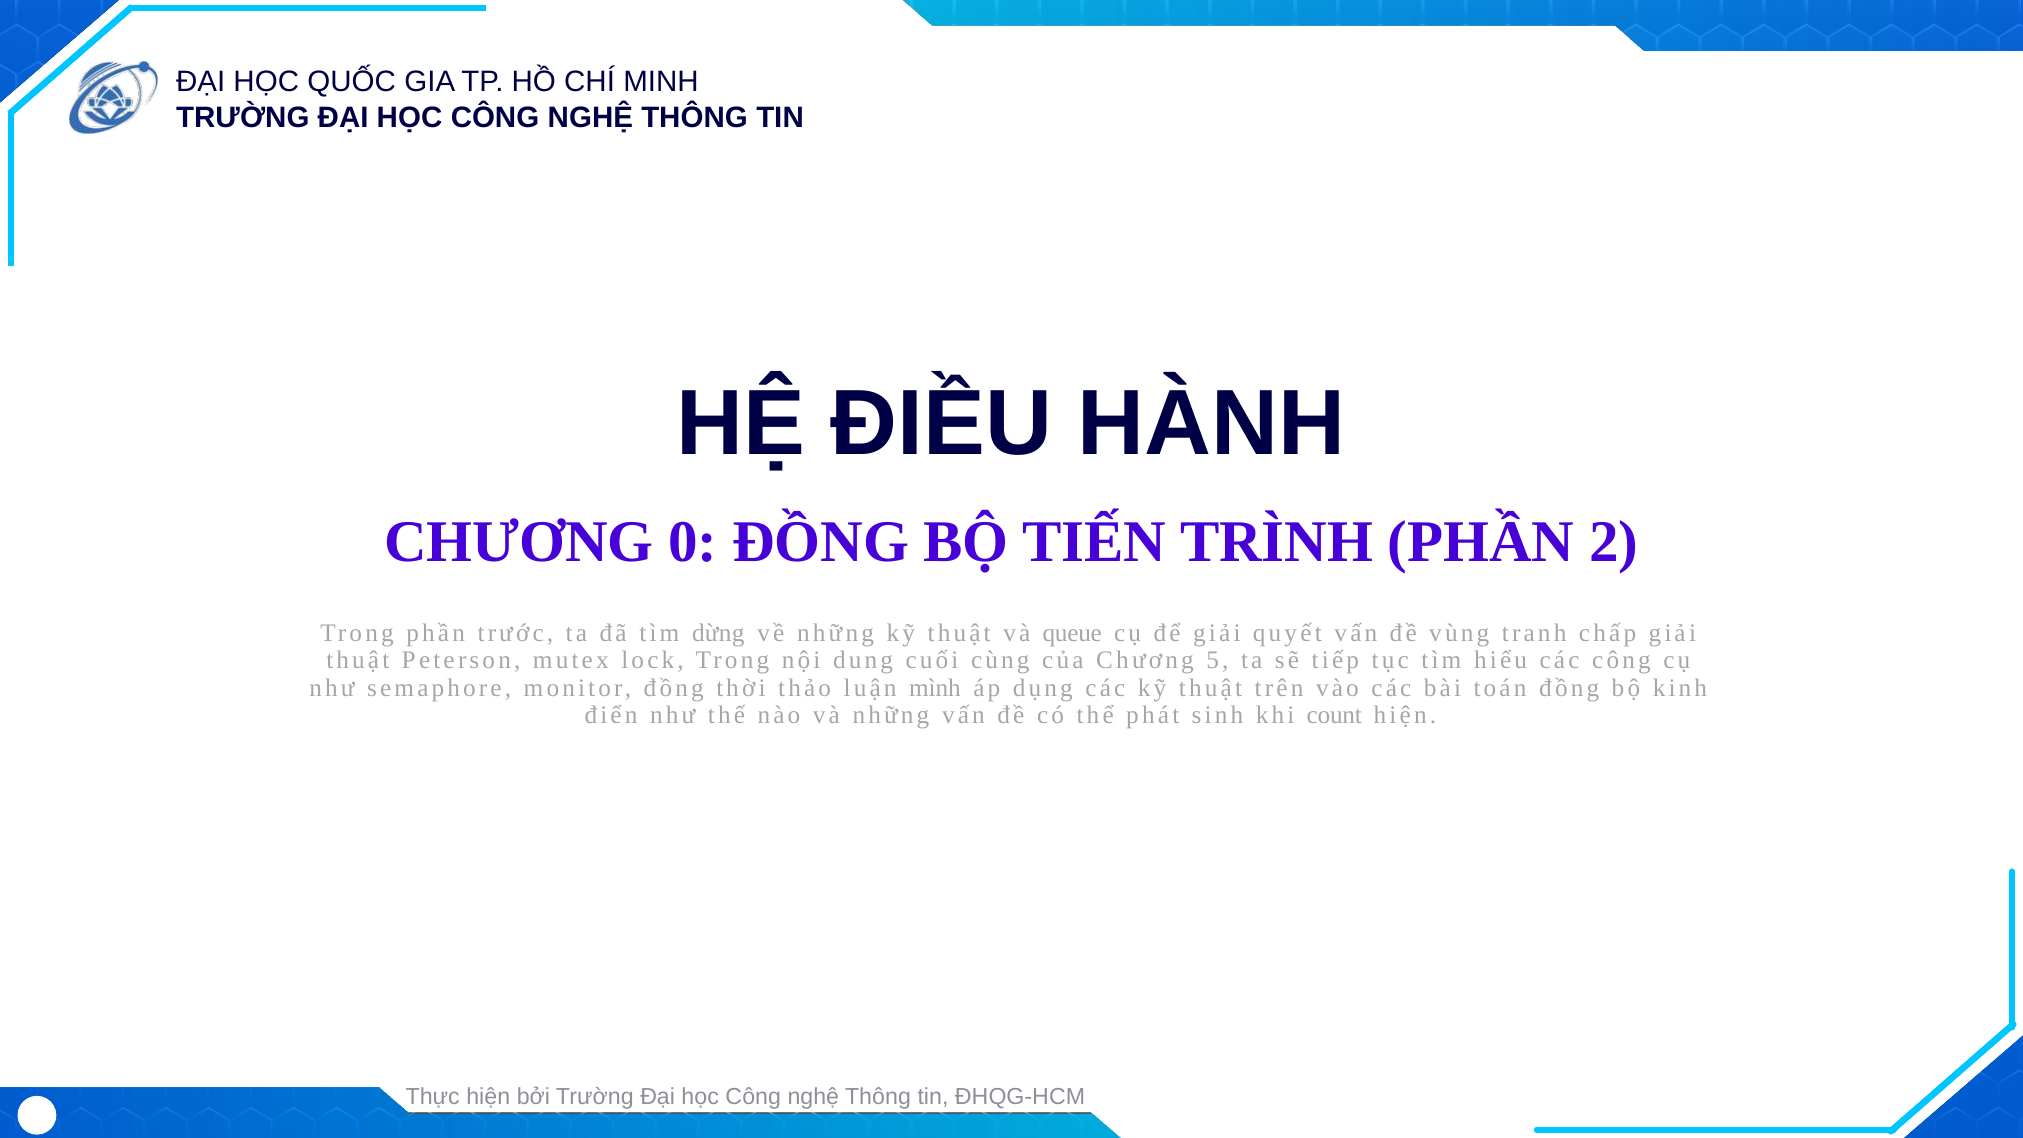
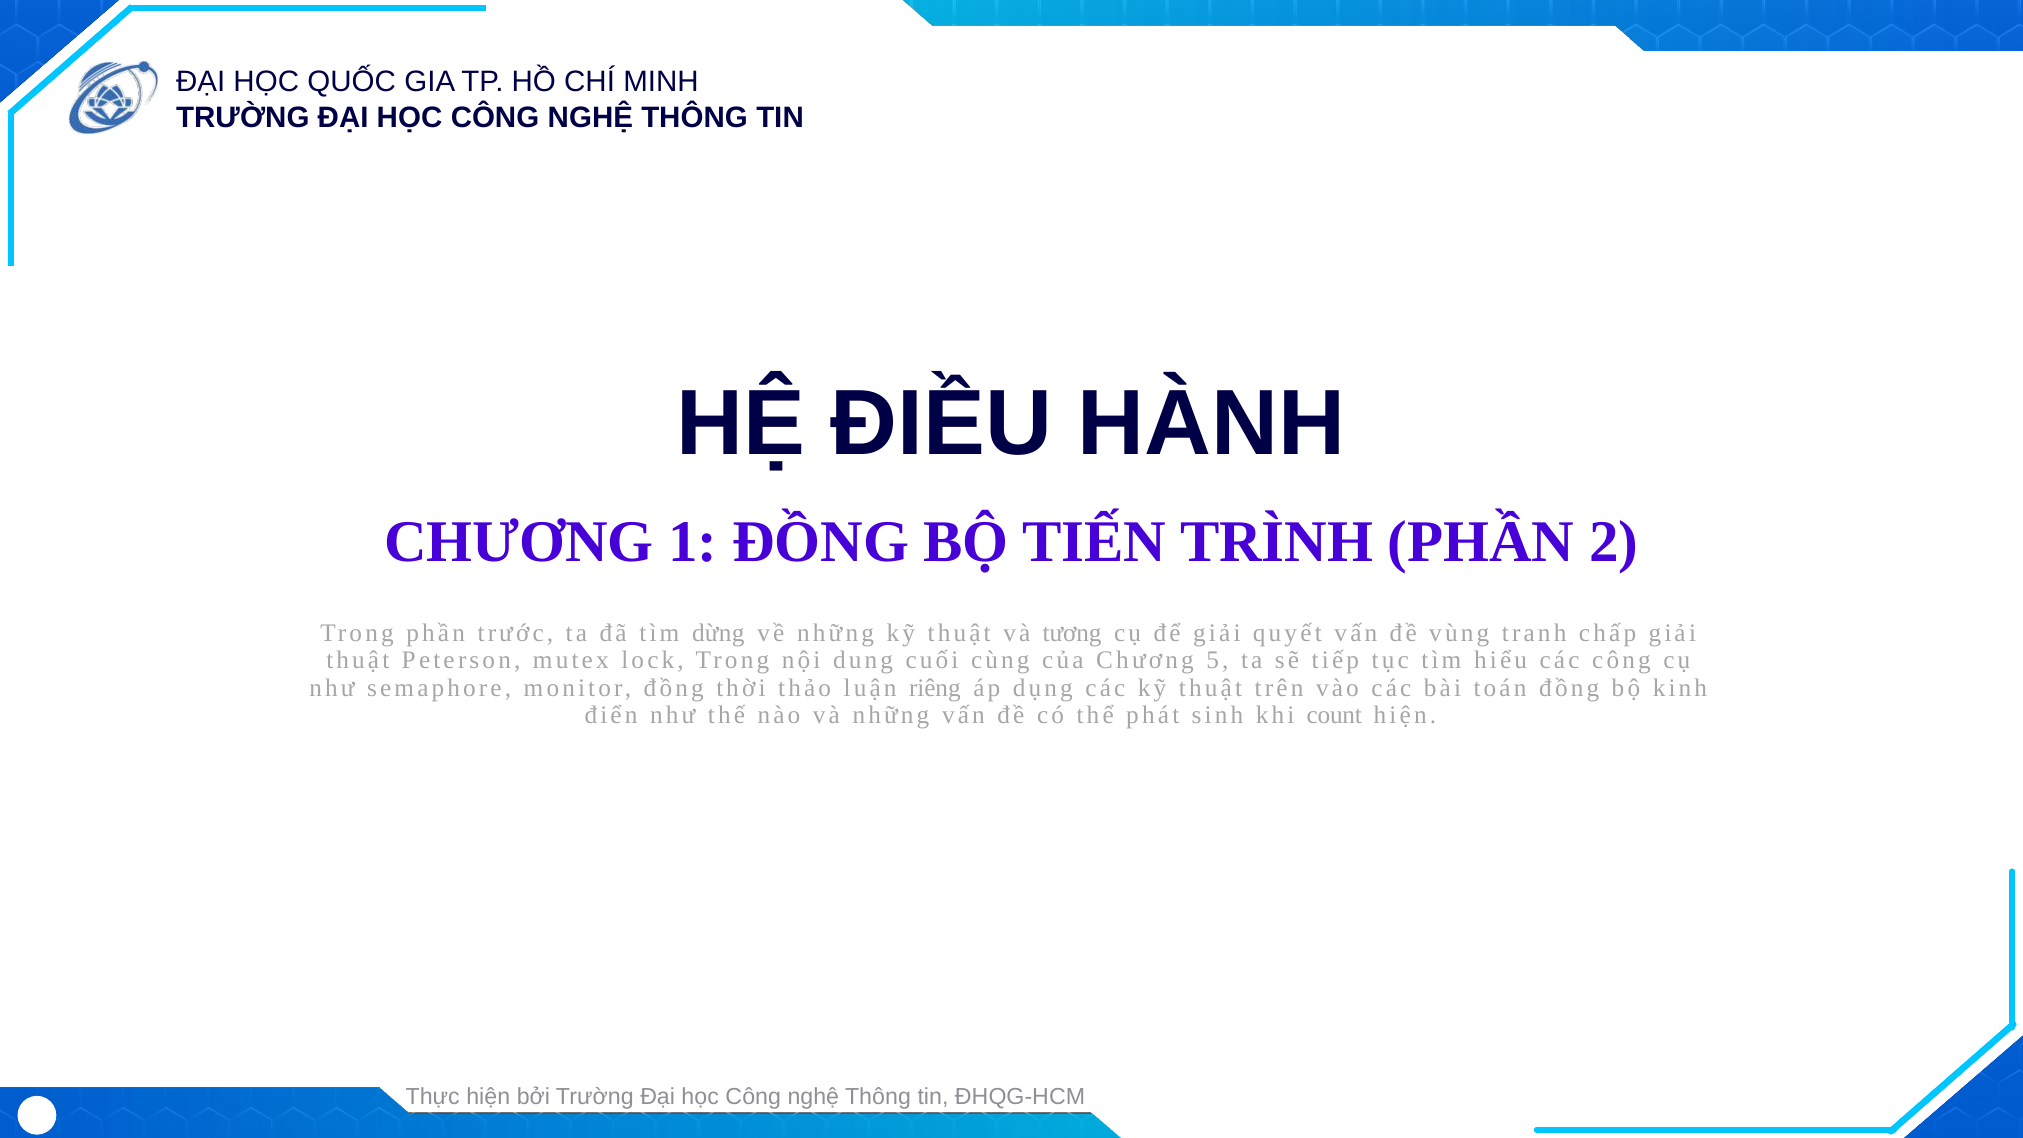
0: 0 -> 1
queue: queue -> tương
mình: mình -> riêng
